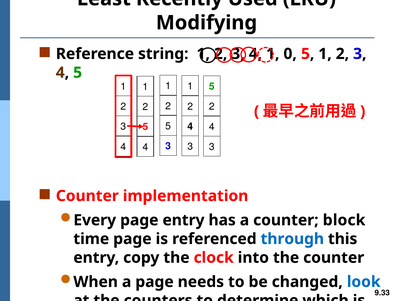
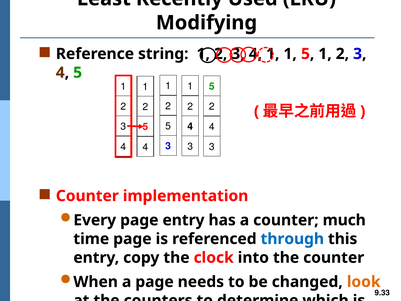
1 0: 0 -> 1
block: block -> much
look colour: blue -> orange
